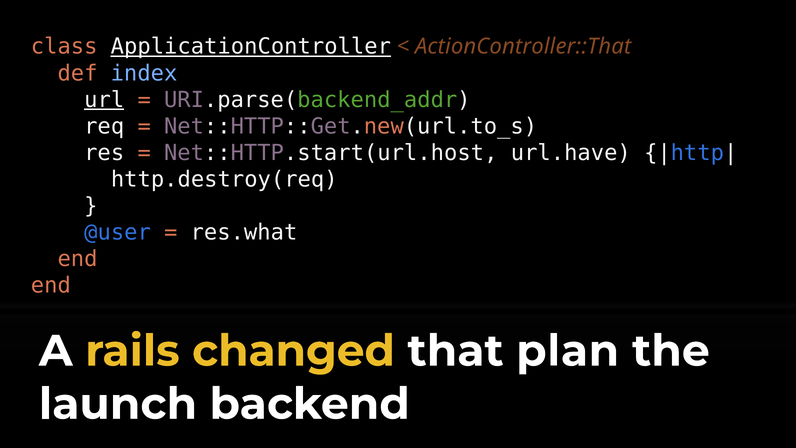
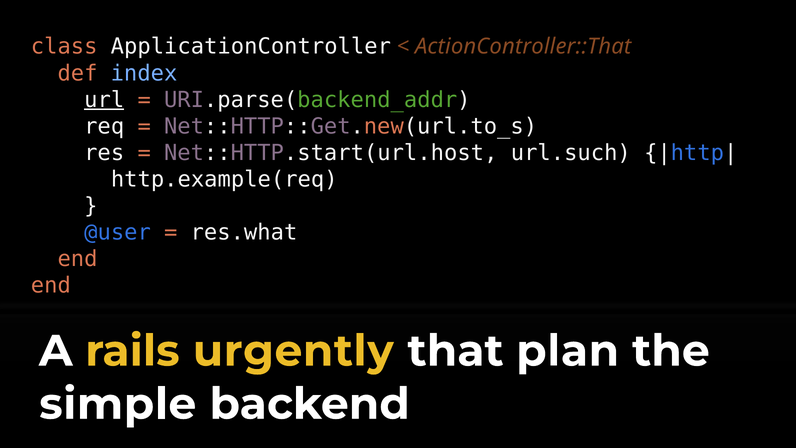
ApplicationController underline: present -> none
url.have: url.have -> url.such
http.destroy(req: http.destroy(req -> http.example(req
changed: changed -> urgently
launch: launch -> simple
